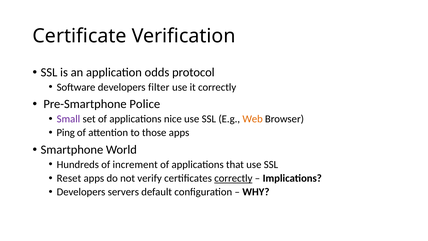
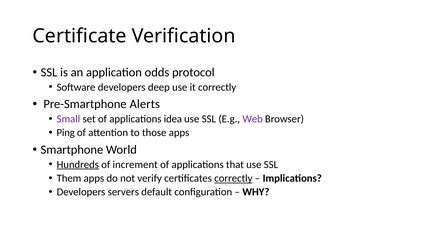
filter: filter -> deep
Police: Police -> Alerts
nice: nice -> idea
Web colour: orange -> purple
Hundreds underline: none -> present
Reset: Reset -> Them
